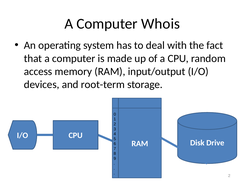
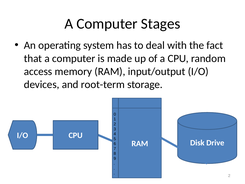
Whois: Whois -> Stages
